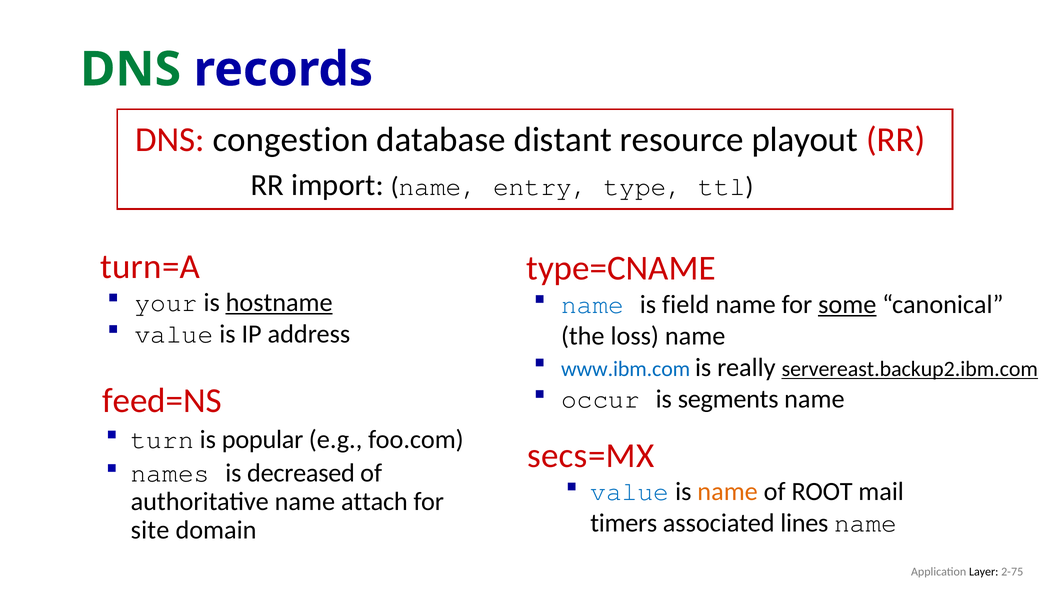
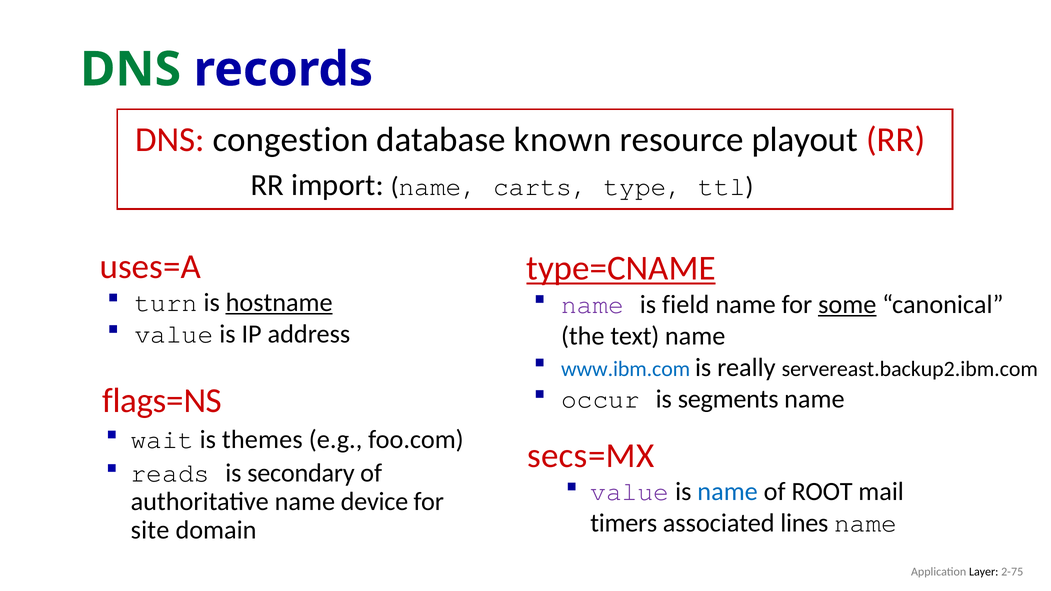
distant: distant -> known
entry: entry -> carts
turn=A: turn=A -> uses=A
type=CNAME underline: none -> present
your: your -> turn
name at (593, 305) colour: blue -> purple
loss: loss -> text
servereast.backup2.ibm.com underline: present -> none
feed=NS: feed=NS -> flags=NS
turn: turn -> wait
popular: popular -> themes
names: names -> reads
decreased: decreased -> secondary
value at (630, 492) colour: blue -> purple
name at (728, 492) colour: orange -> blue
attach: attach -> device
